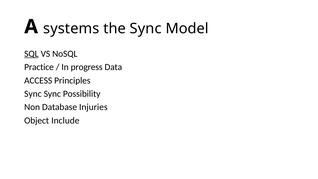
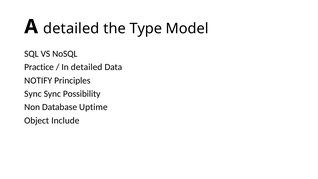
A systems: systems -> detailed
the Sync: Sync -> Type
SQL underline: present -> none
In progress: progress -> detailed
ACCESS: ACCESS -> NOTIFY
Injuries: Injuries -> Uptime
